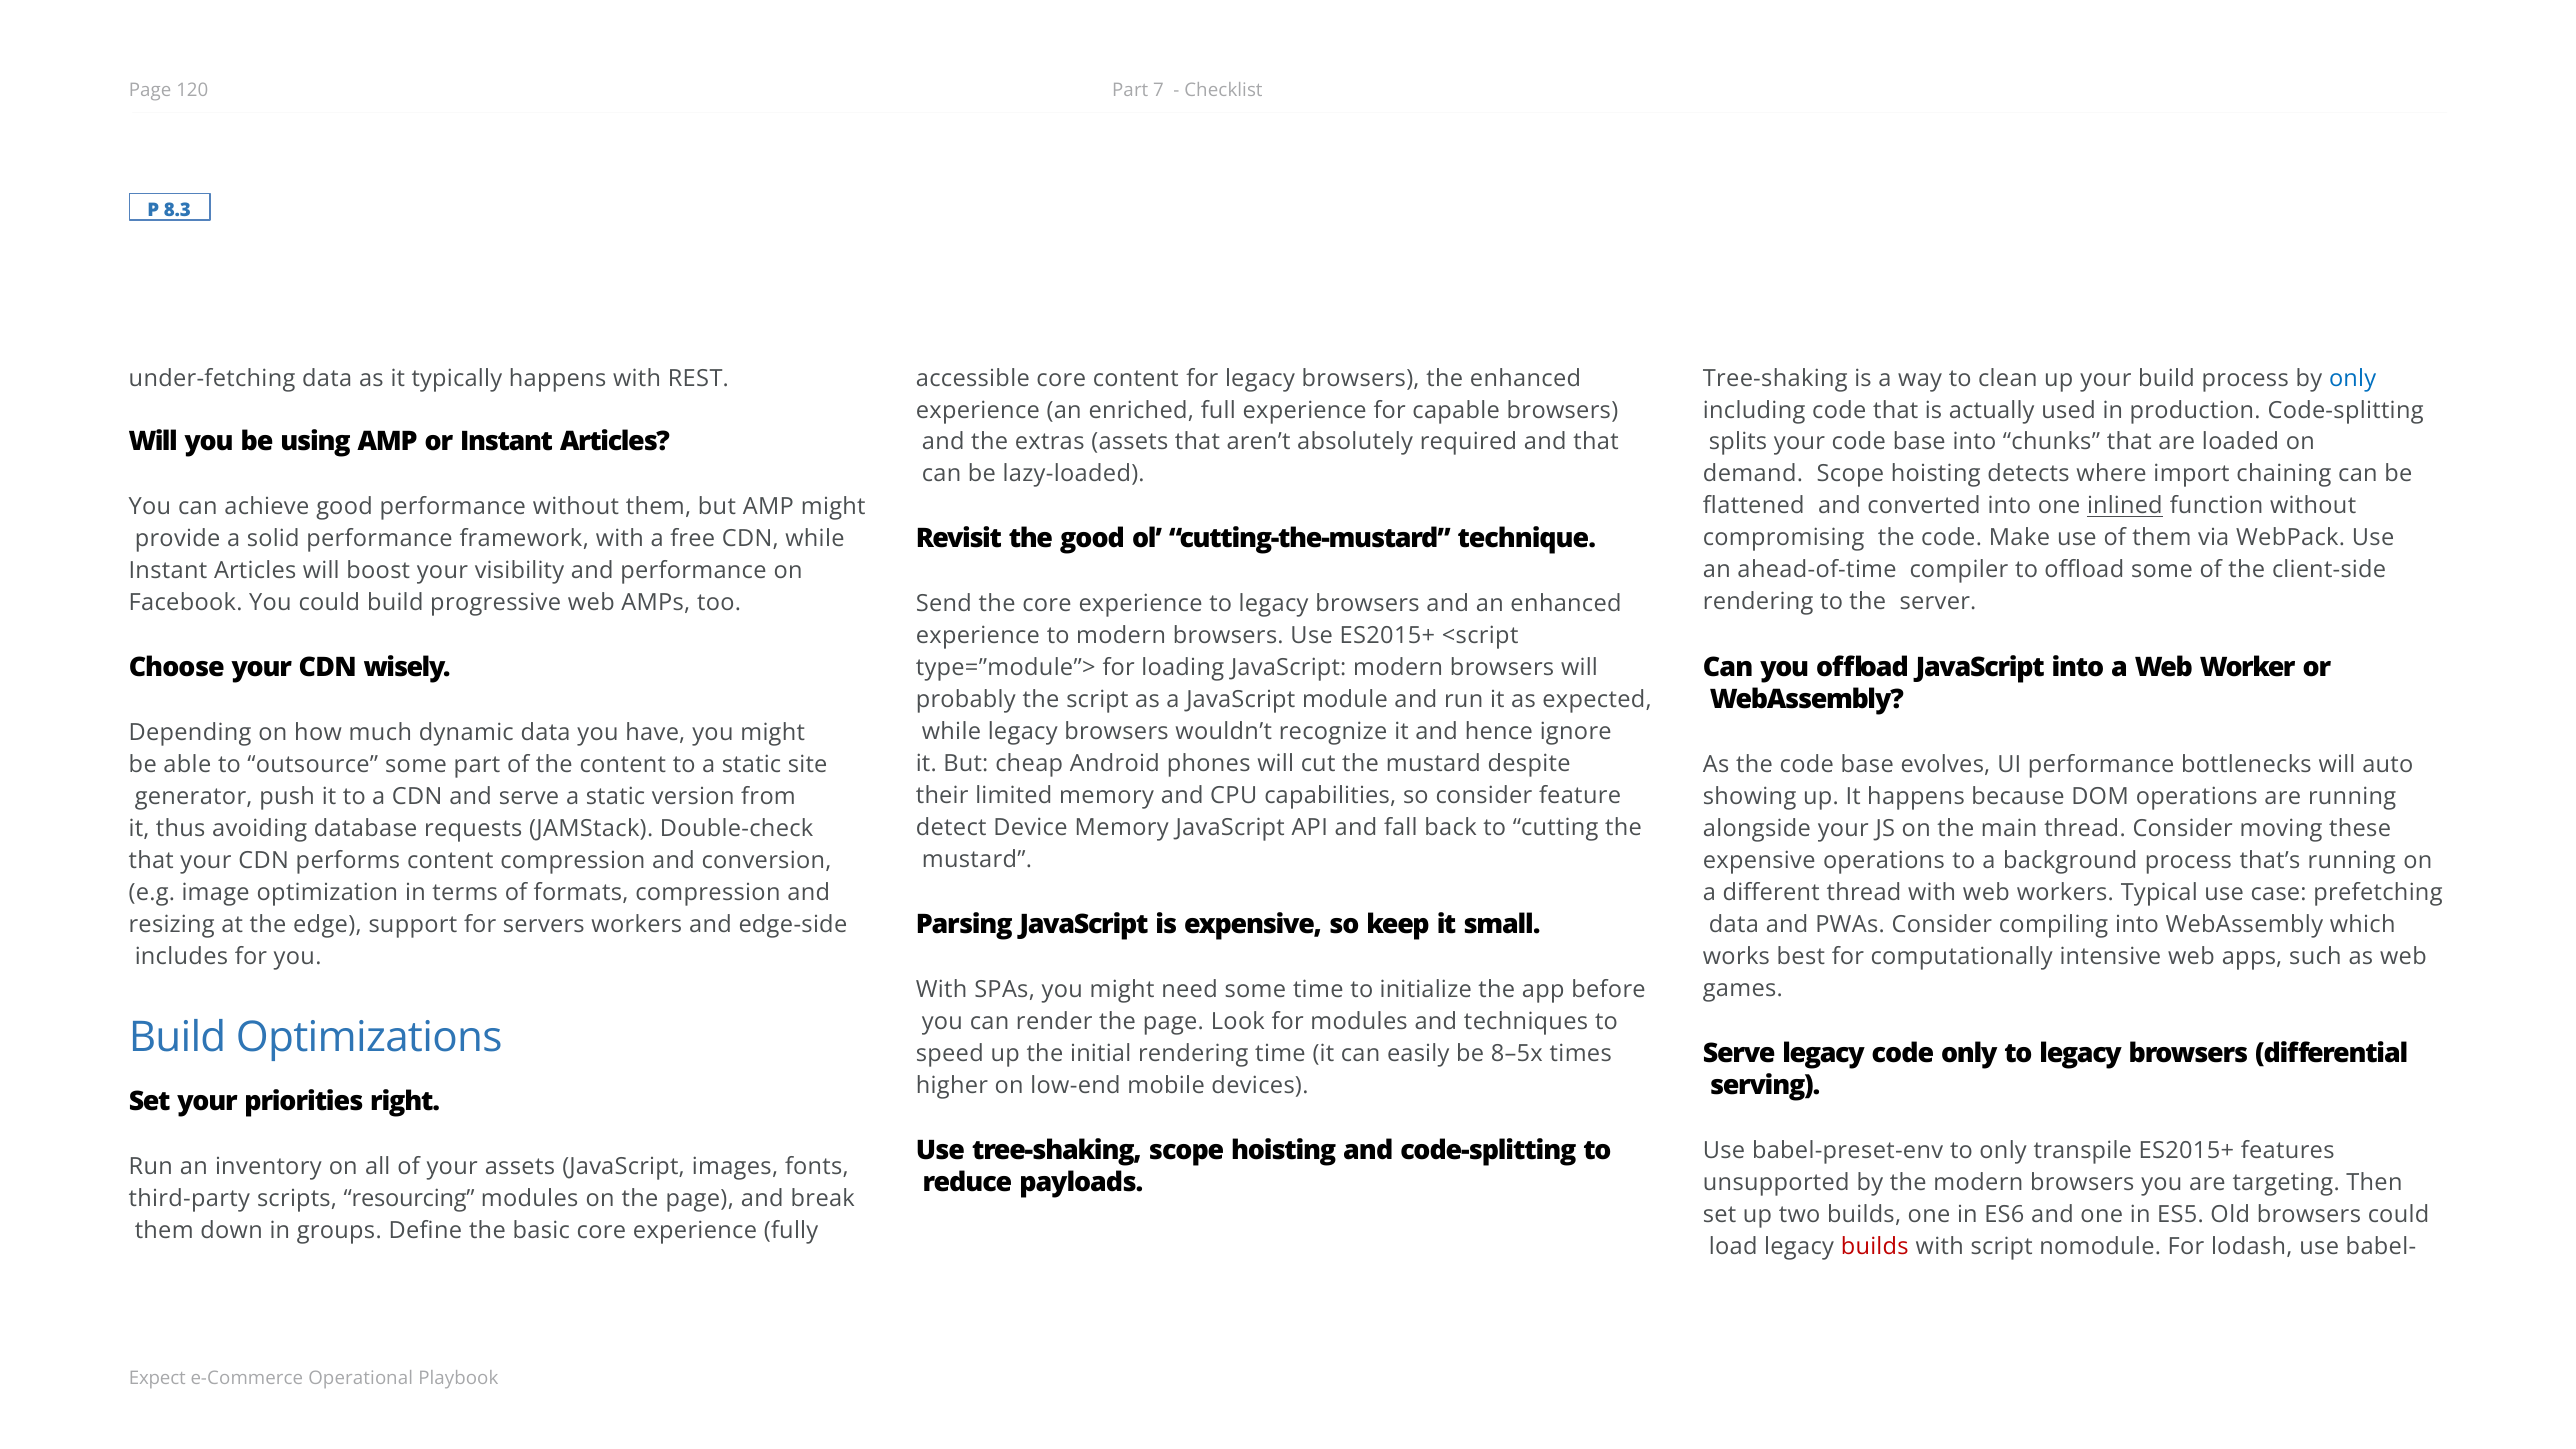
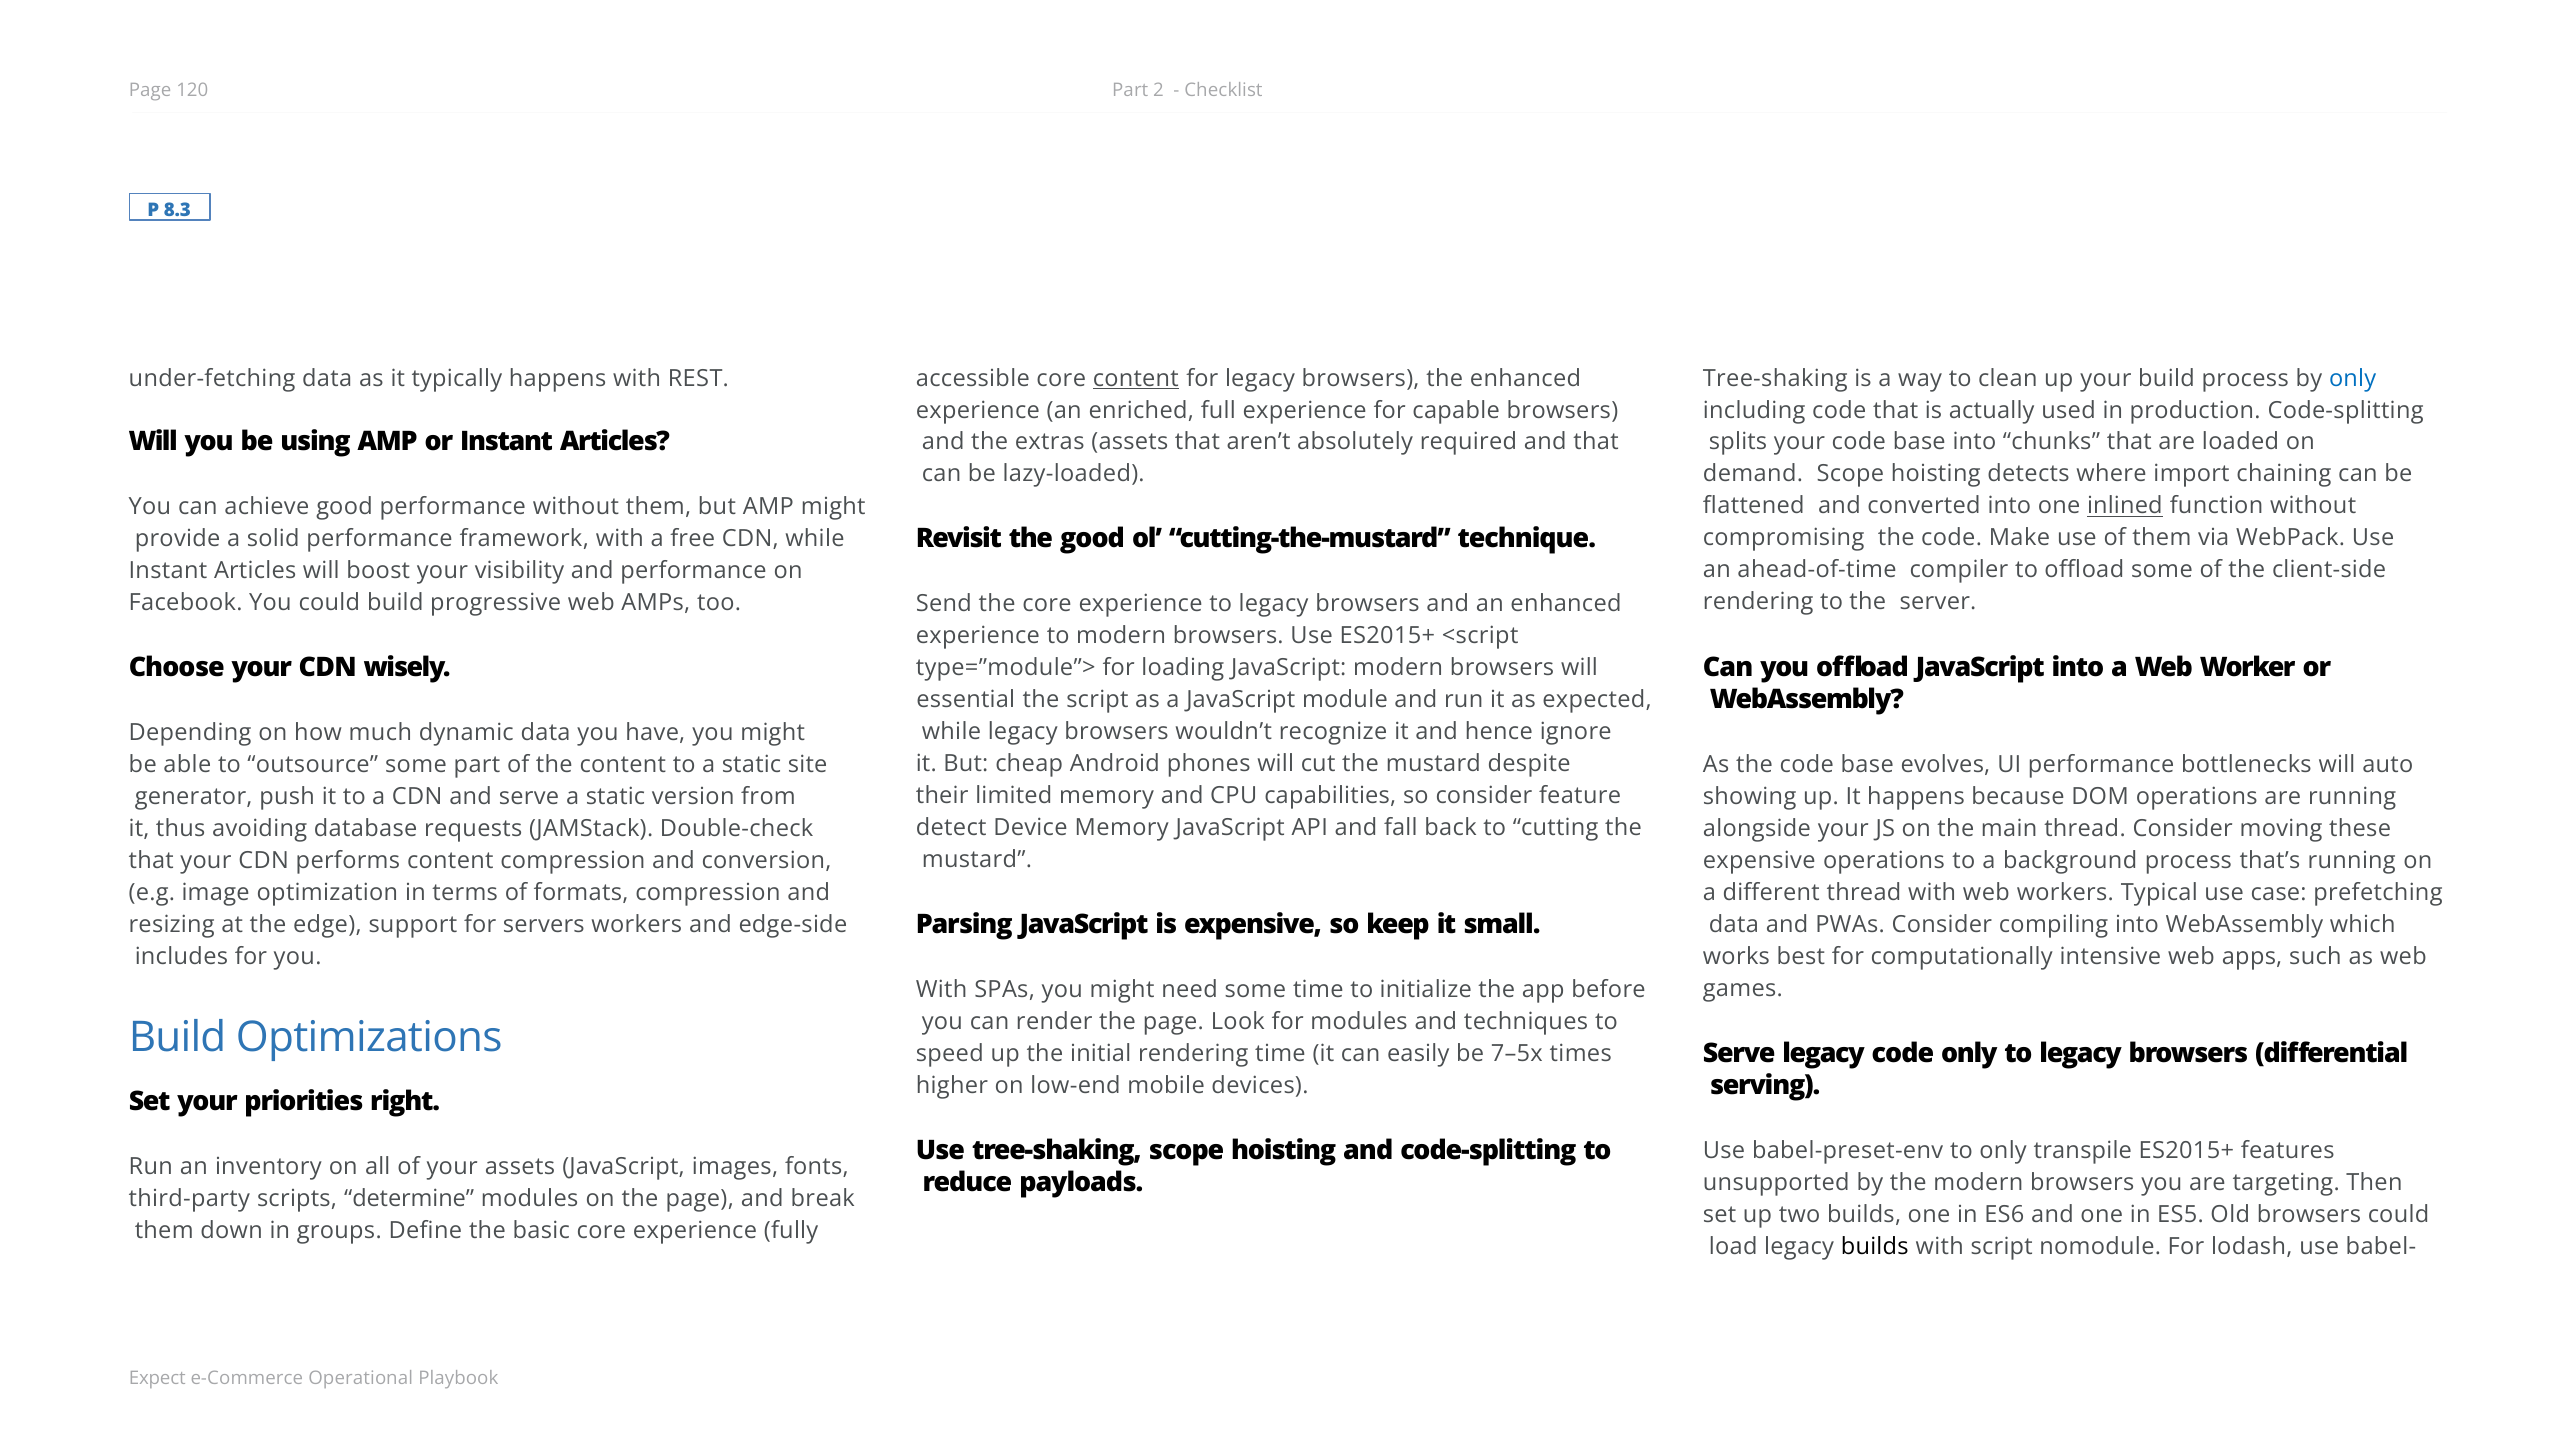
7: 7 -> 2
content at (1136, 378) underline: none -> present
probably: probably -> essential
8–5x: 8–5x -> 7–5x
resourcing: resourcing -> determine
builds at (1875, 1247) colour: red -> black
